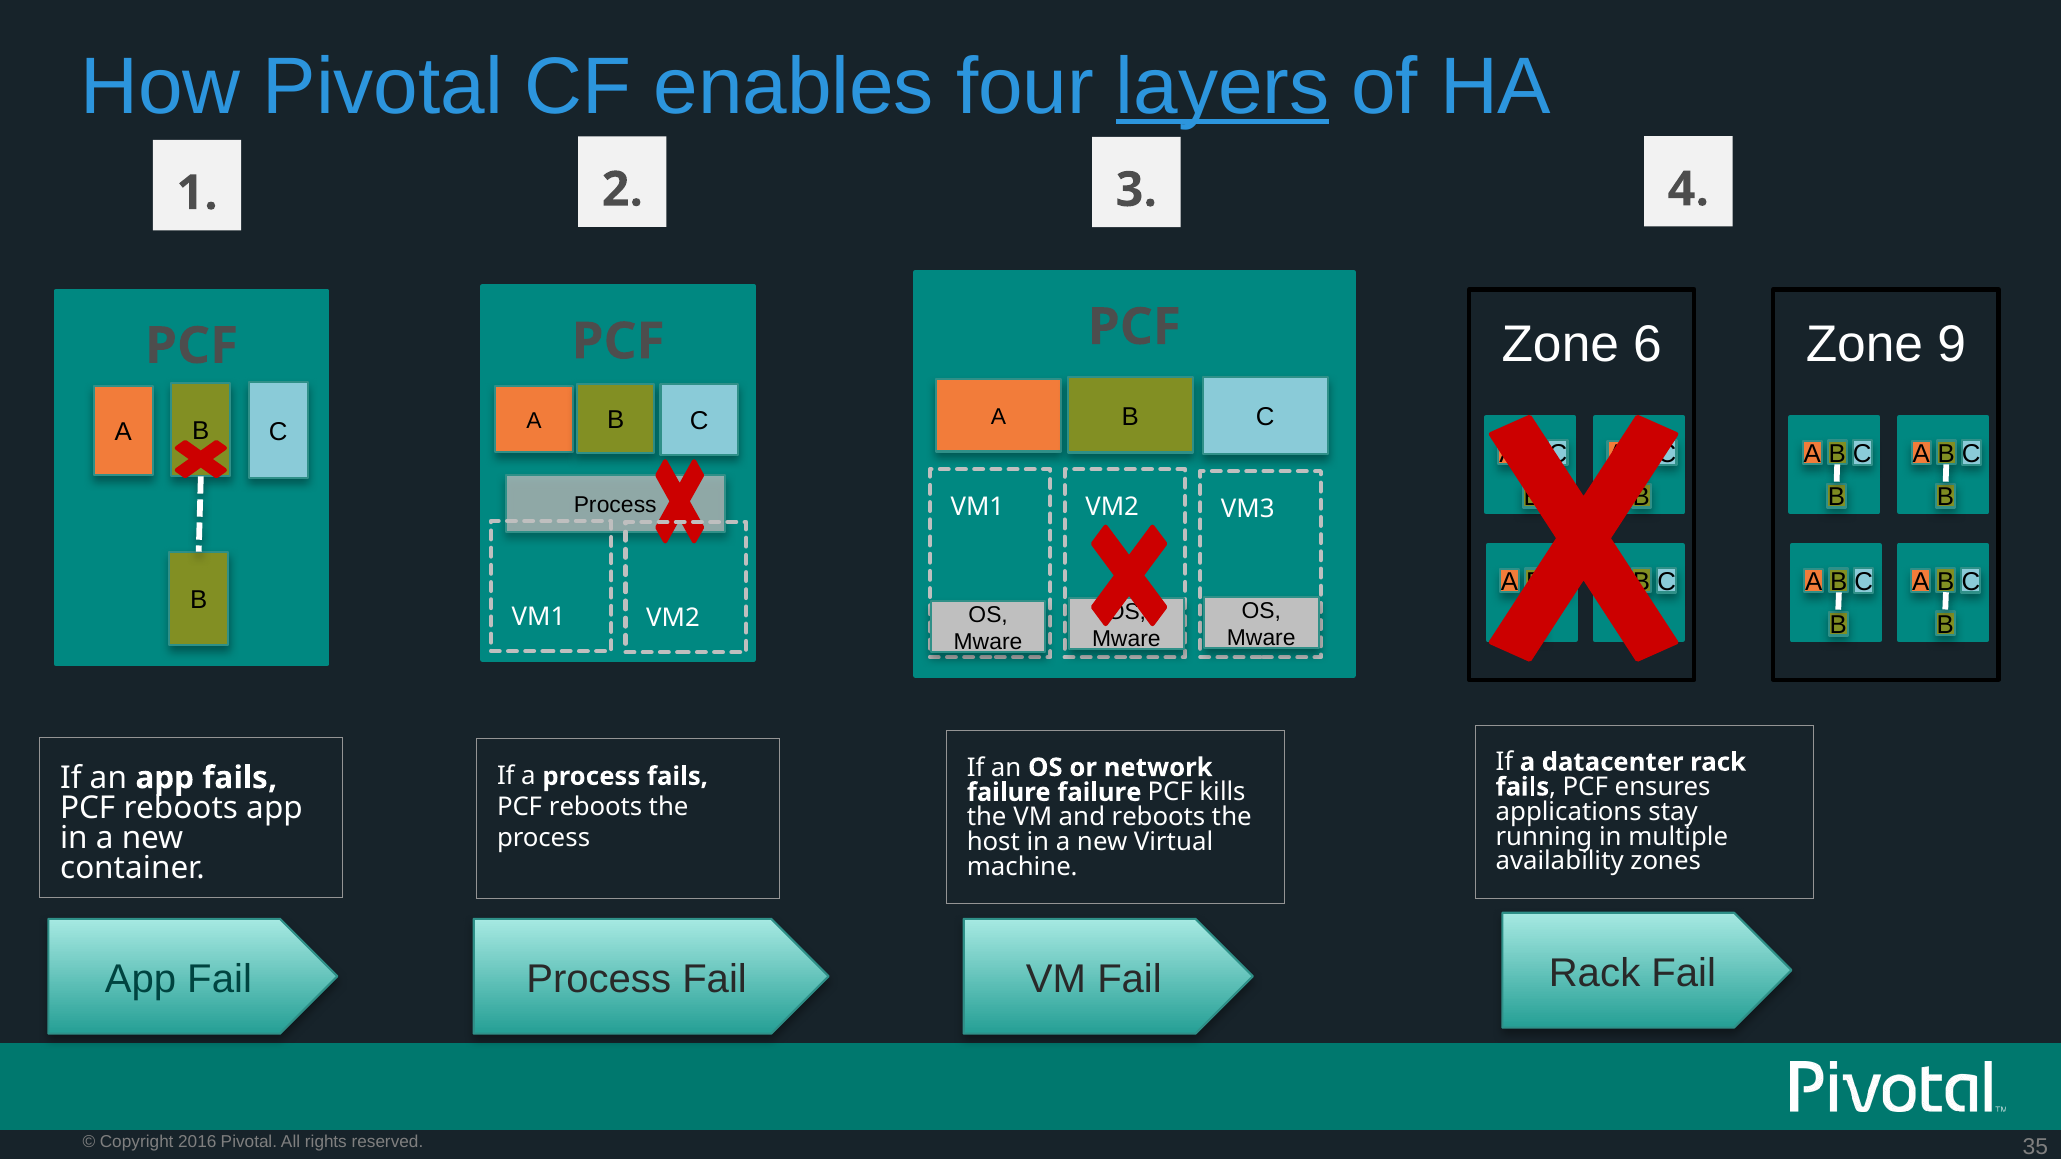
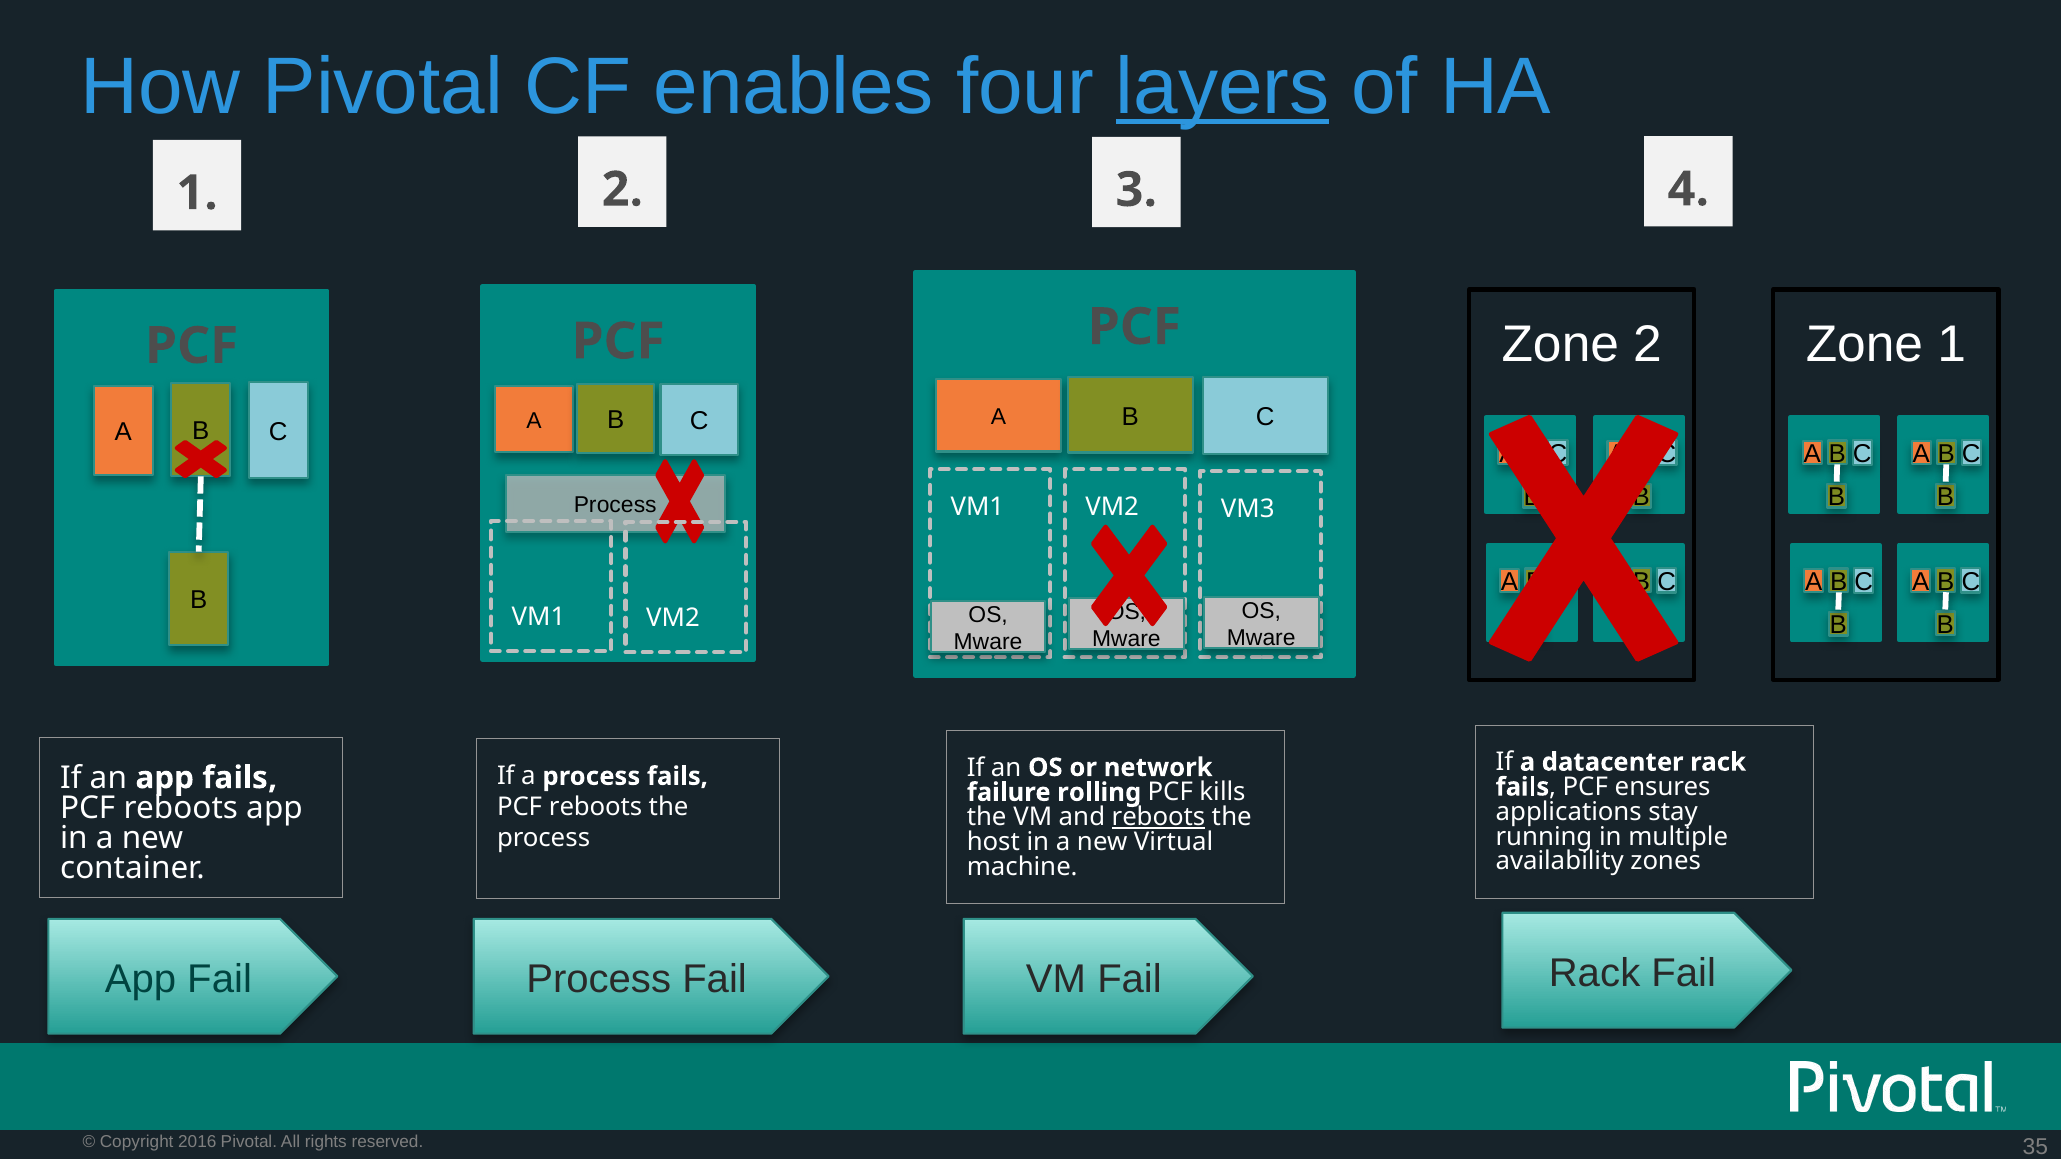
Zone 6: 6 -> 2
Zone 9: 9 -> 1
failure failure: failure -> rolling
reboots at (1158, 817) underline: none -> present
